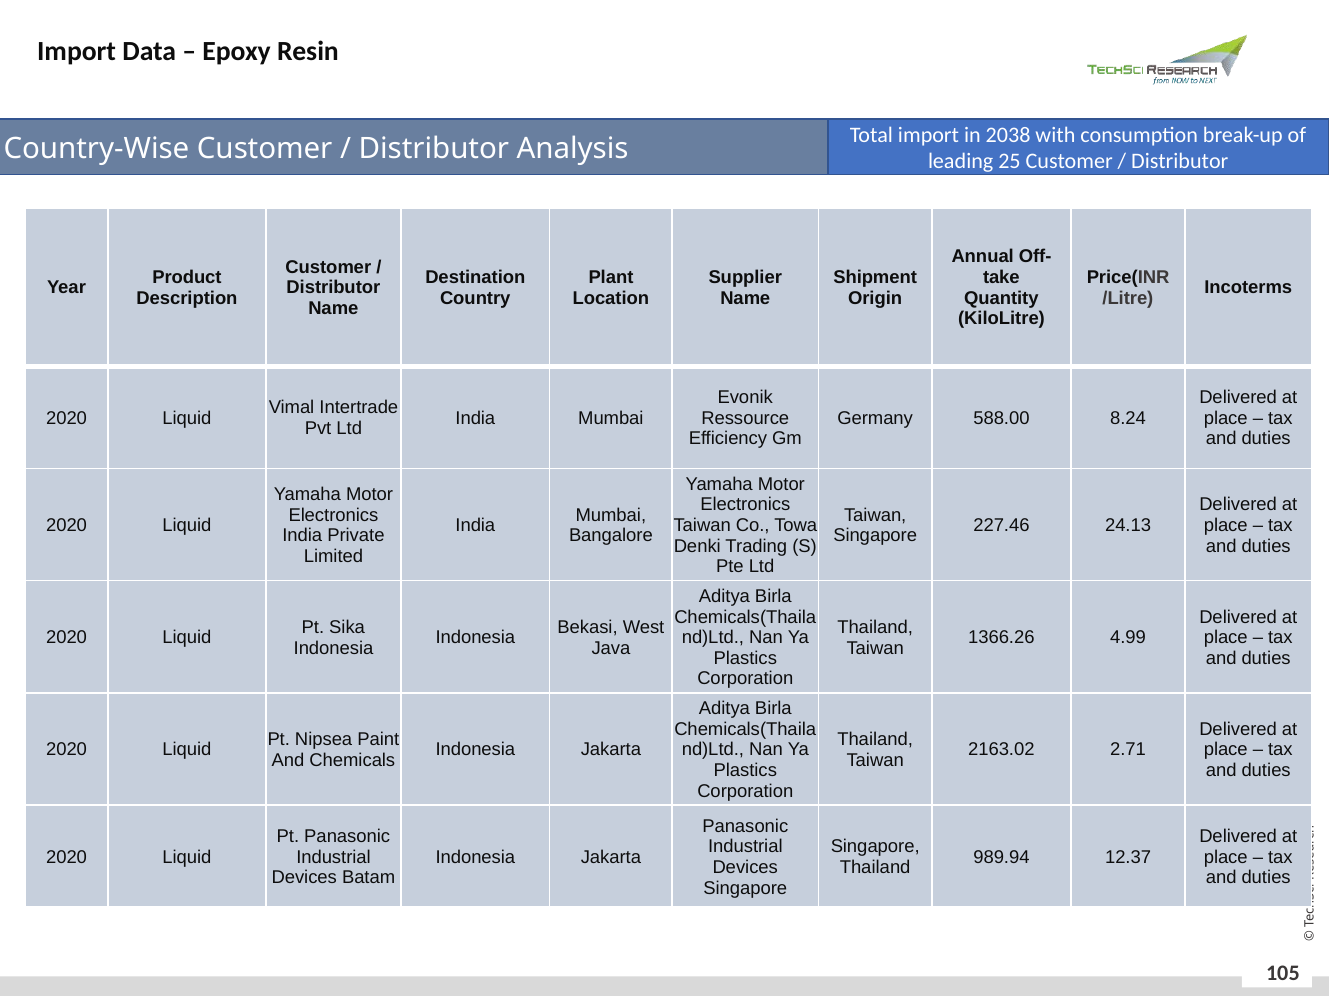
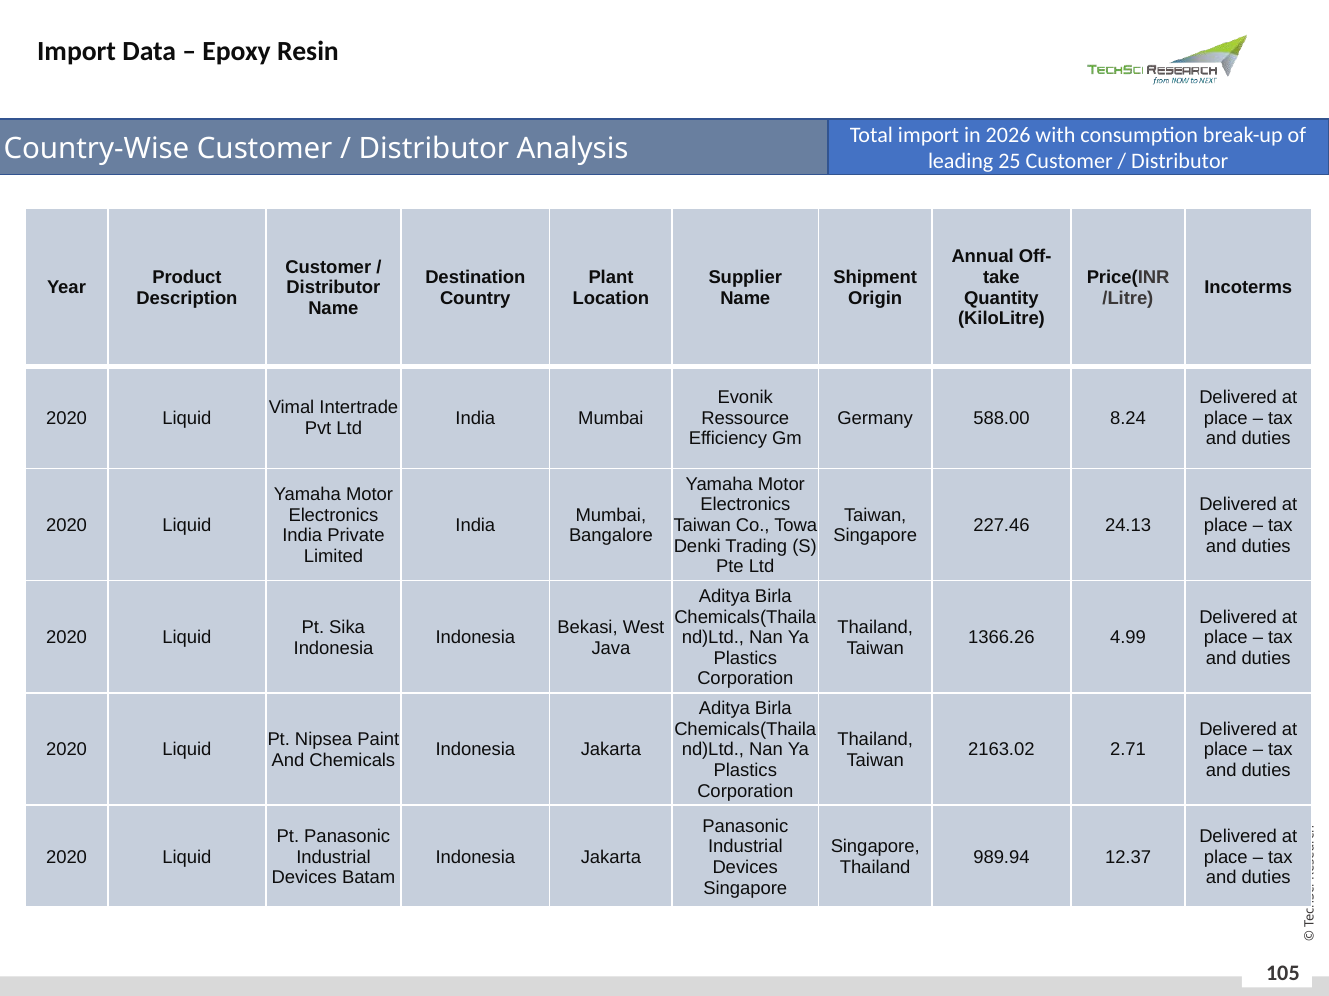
2038: 2038 -> 2026
